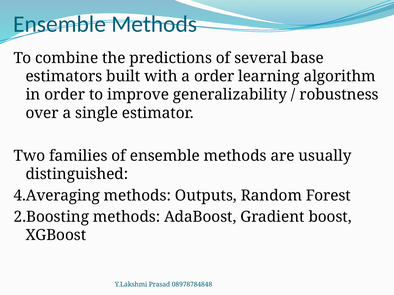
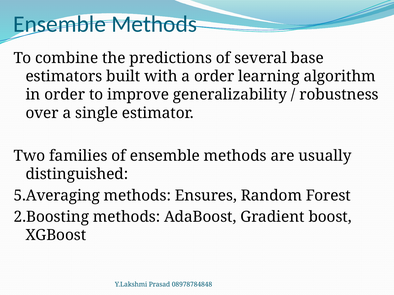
4.Averaging: 4.Averaging -> 5.Averaging
Outputs: Outputs -> Ensures
